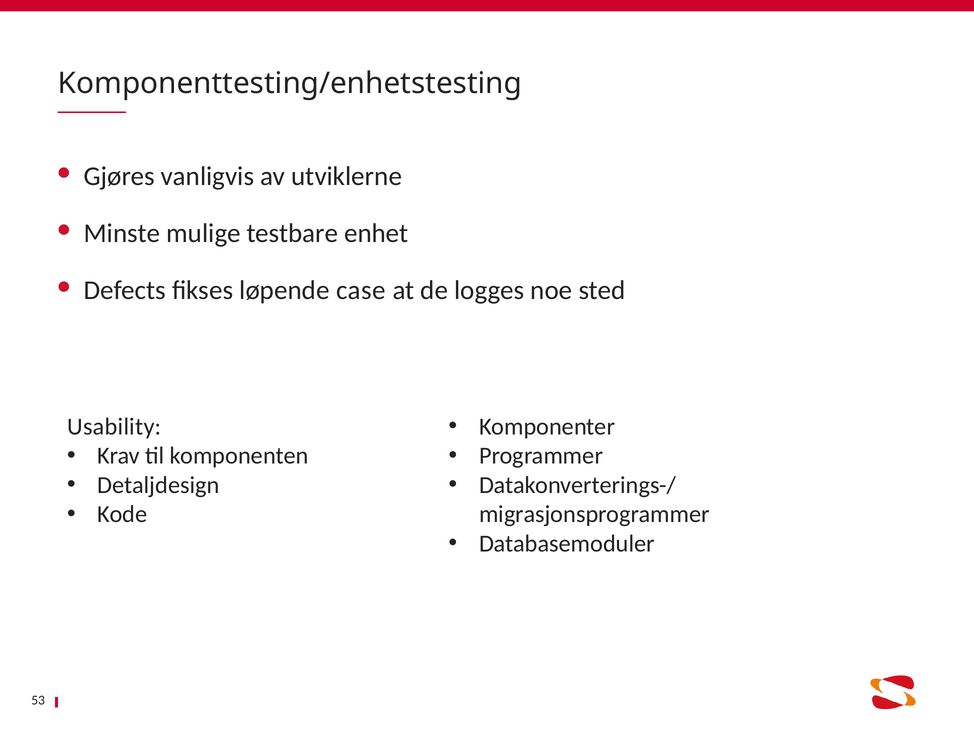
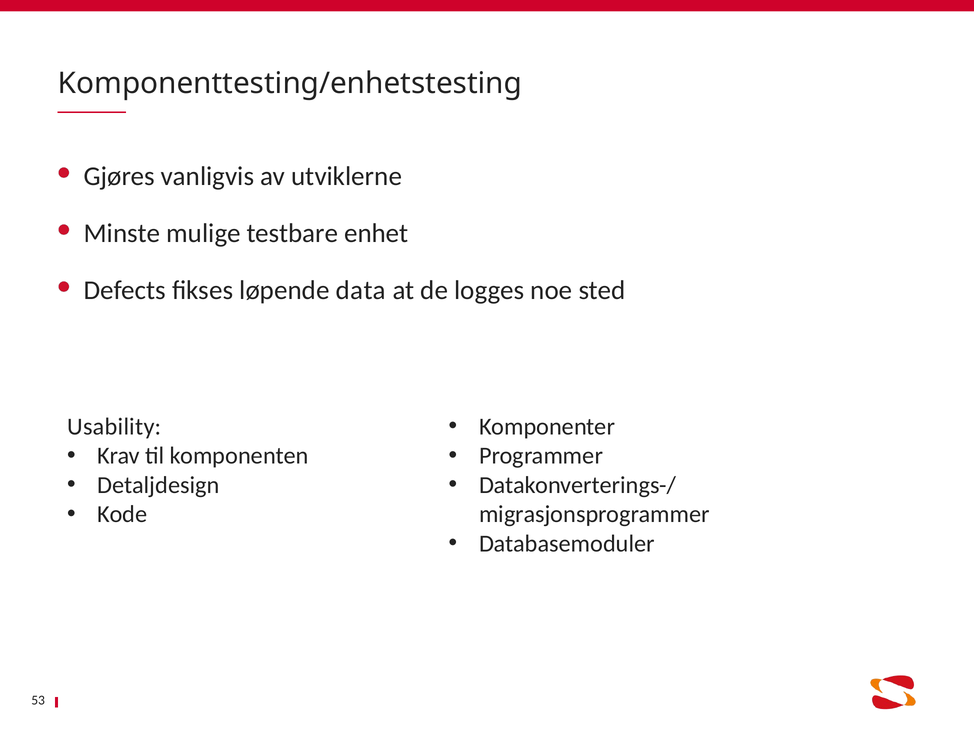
case: case -> data
